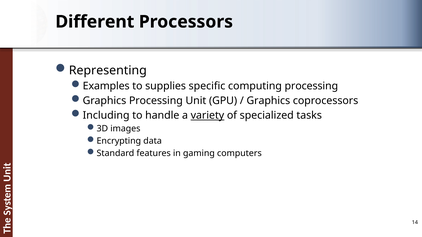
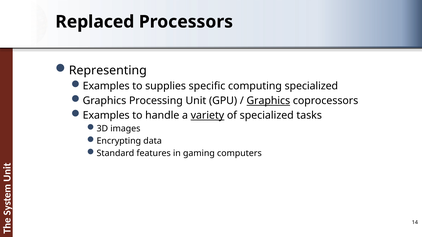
Different: Different -> Replaced
computing processing: processing -> specialized
Graphics at (268, 101) underline: none -> present
Including at (106, 116): Including -> Examples
